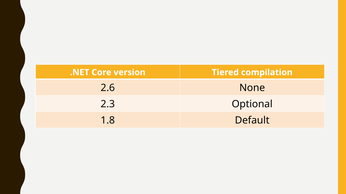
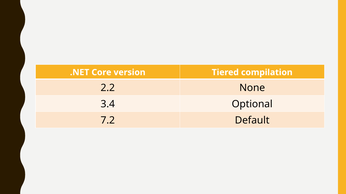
2.6: 2.6 -> 2.2
2.3: 2.3 -> 3.4
1.8: 1.8 -> 7.2
